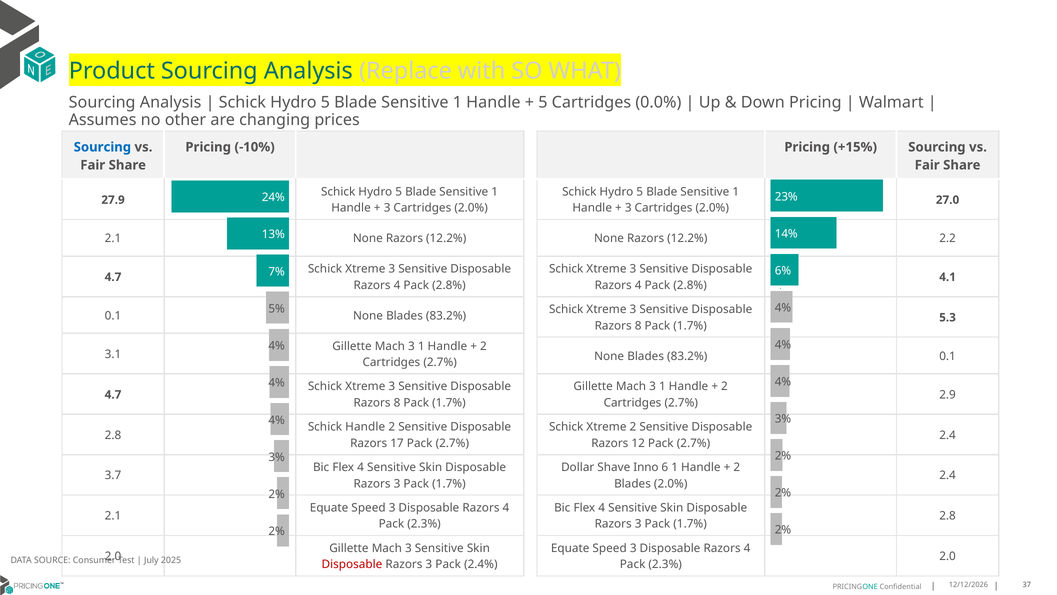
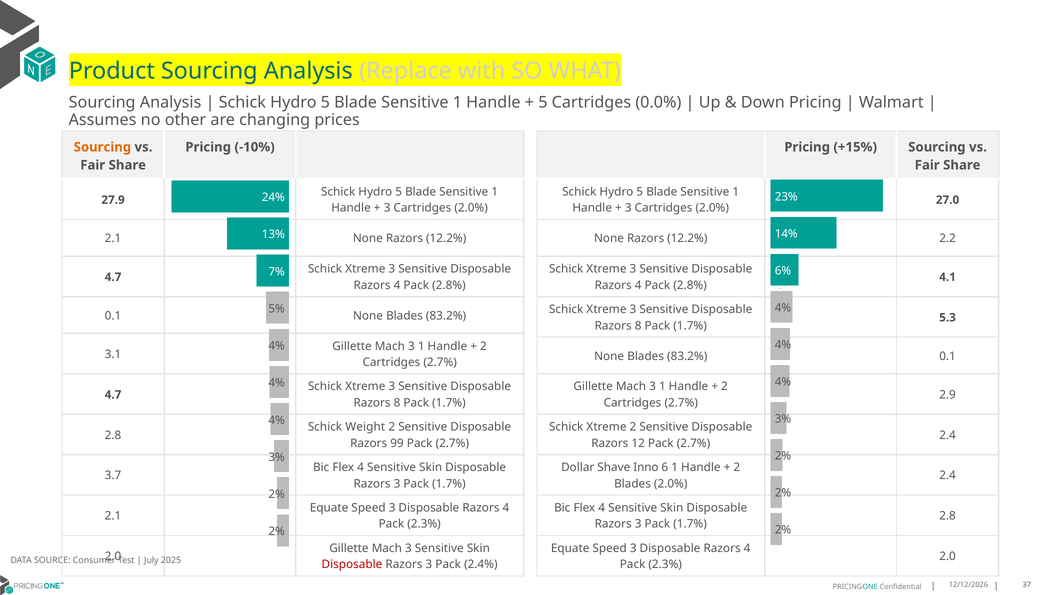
Sourcing at (102, 147) colour: blue -> orange
Schick Handle: Handle -> Weight
17: 17 -> 99
